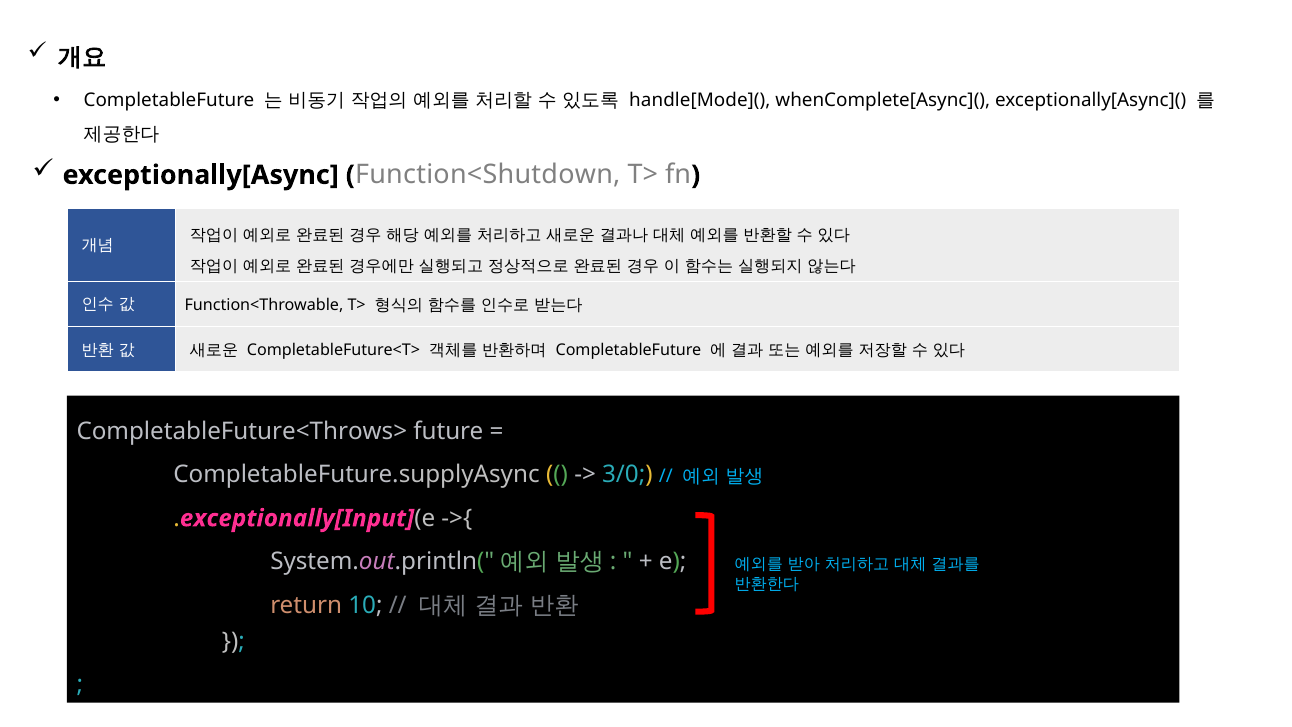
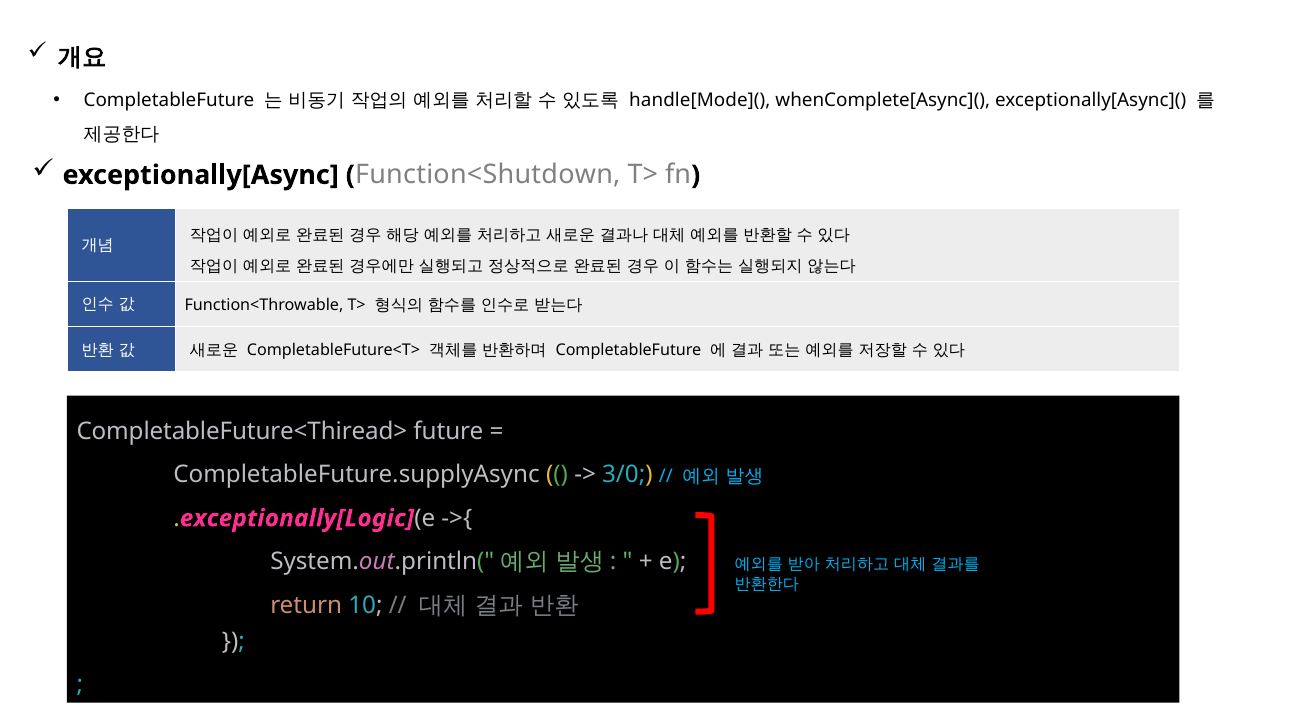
CompletableFuture<Throws>: CompletableFuture<Throws> -> CompletableFuture<Thiread>
exceptionally[Input: exceptionally[Input -> exceptionally[Logic
